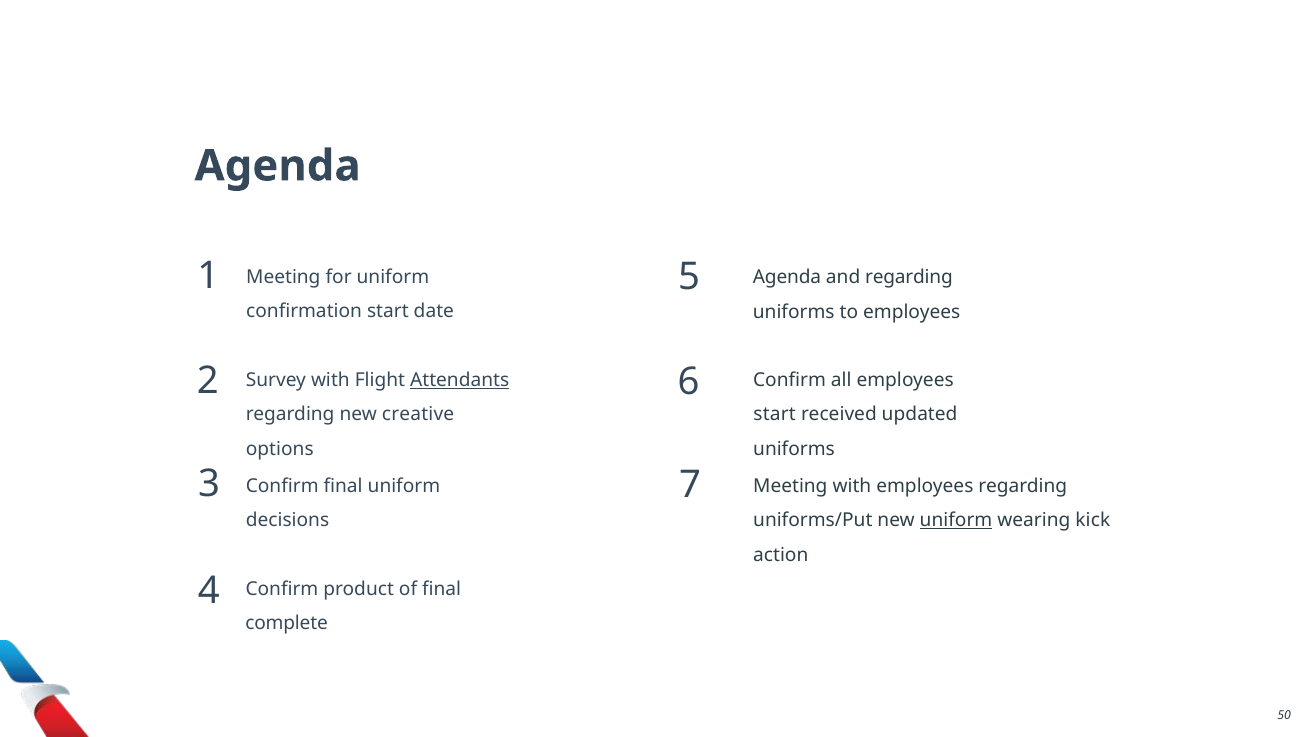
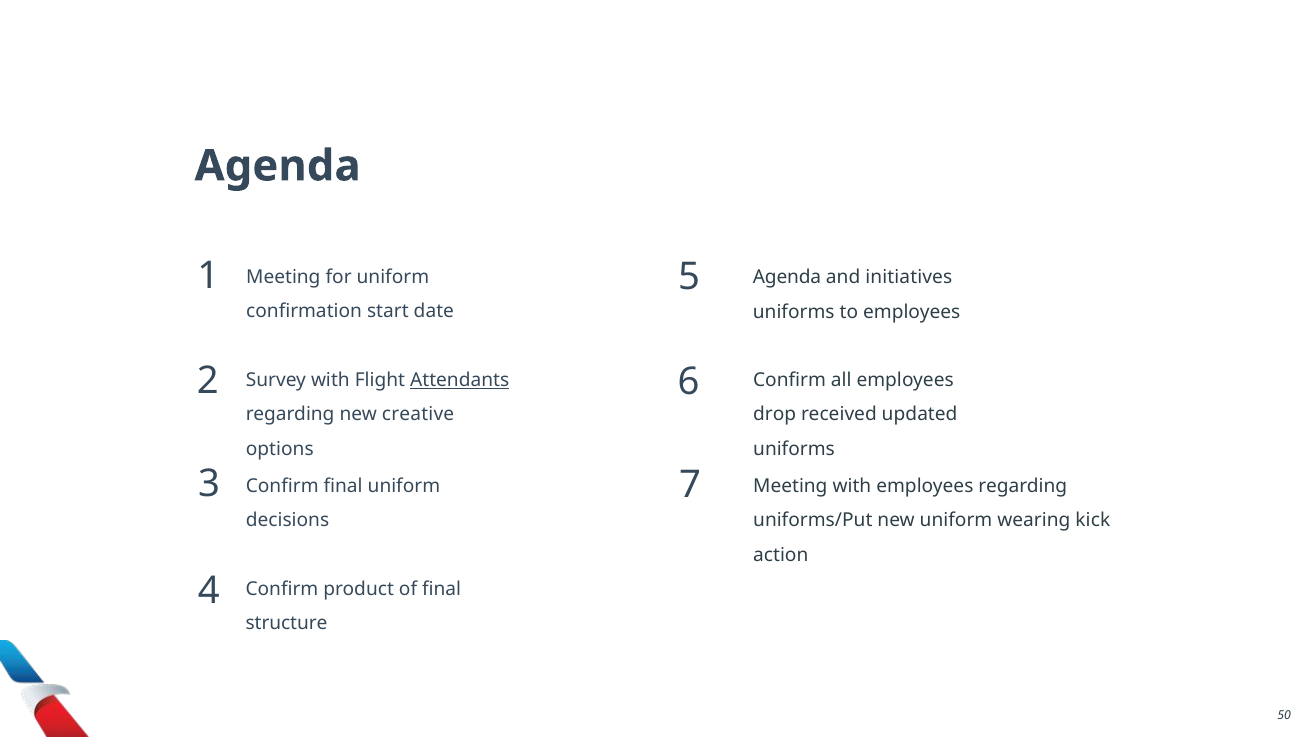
and regarding: regarding -> initiatives
start at (775, 415): start -> drop
uniform at (956, 521) underline: present -> none
complete: complete -> structure
